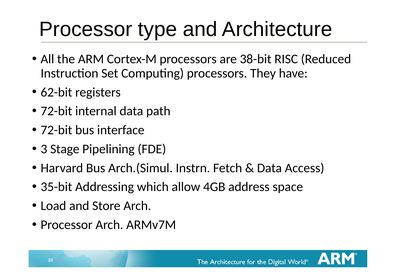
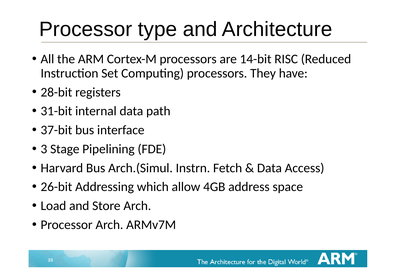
38-bit: 38-bit -> 14-bit
62-bit: 62-bit -> 28-bit
72-bit at (56, 111): 72-bit -> 31-bit
72-bit at (56, 130): 72-bit -> 37-bit
35-bit: 35-bit -> 26-bit
